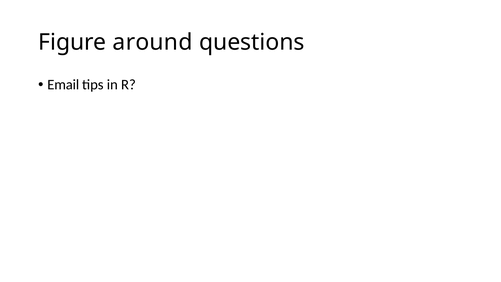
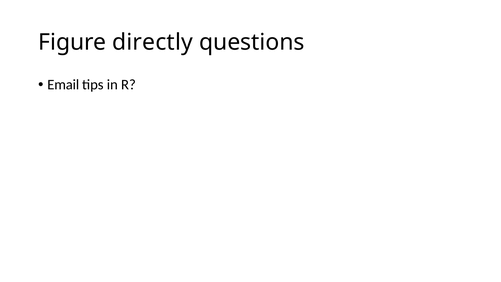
around: around -> directly
